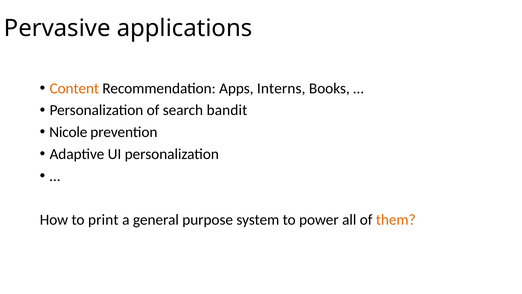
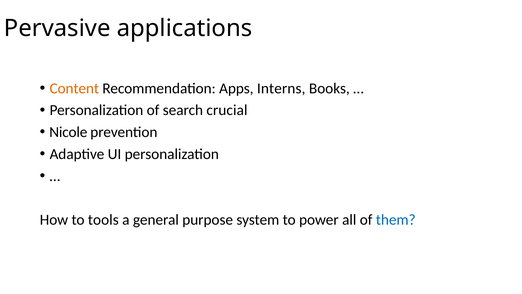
bandit: bandit -> crucial
print: print -> tools
them colour: orange -> blue
